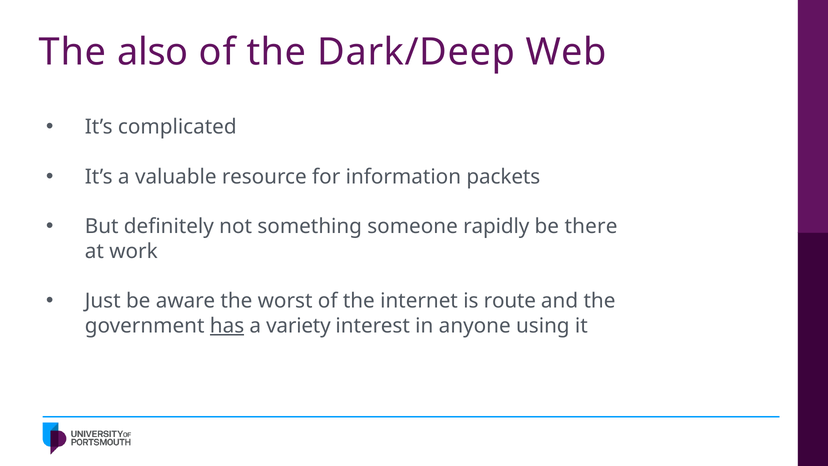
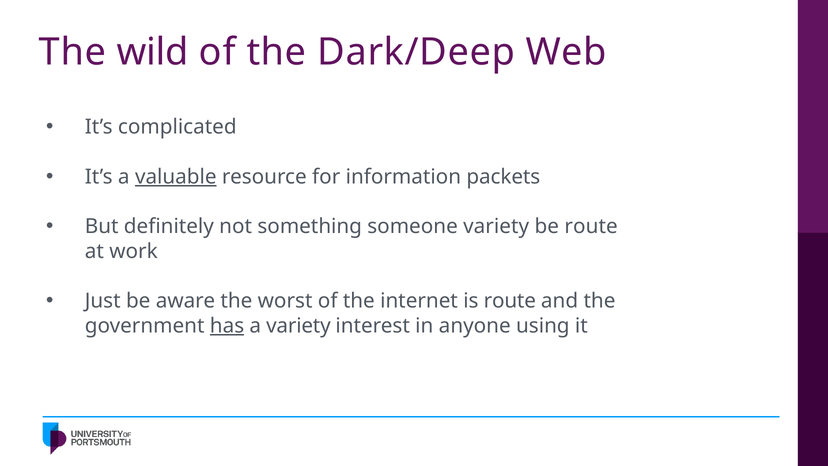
also: also -> wild
valuable underline: none -> present
someone rapidly: rapidly -> variety
be there: there -> route
